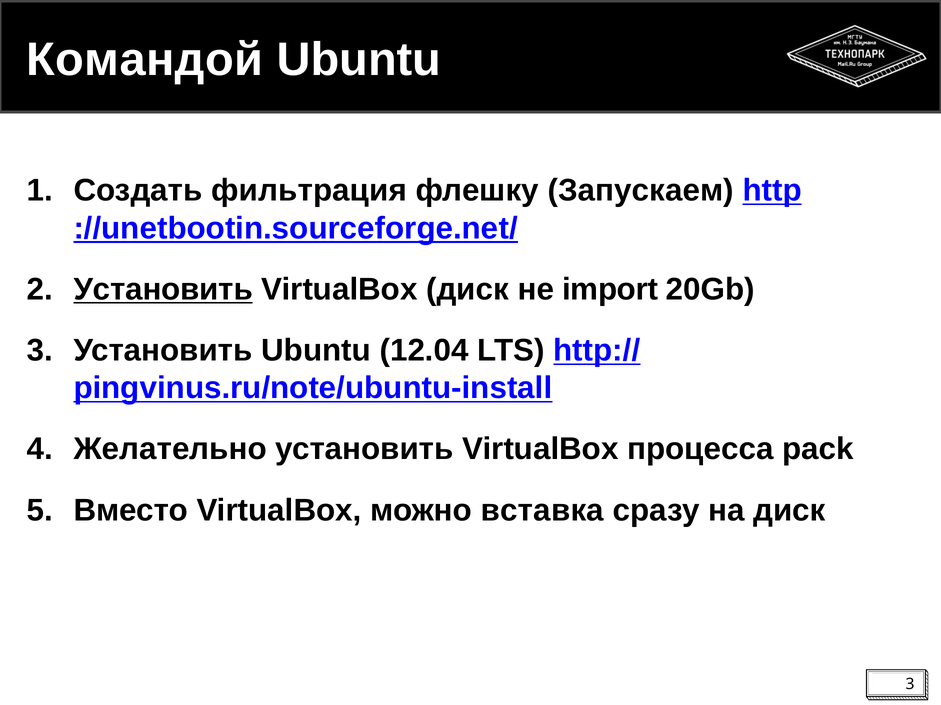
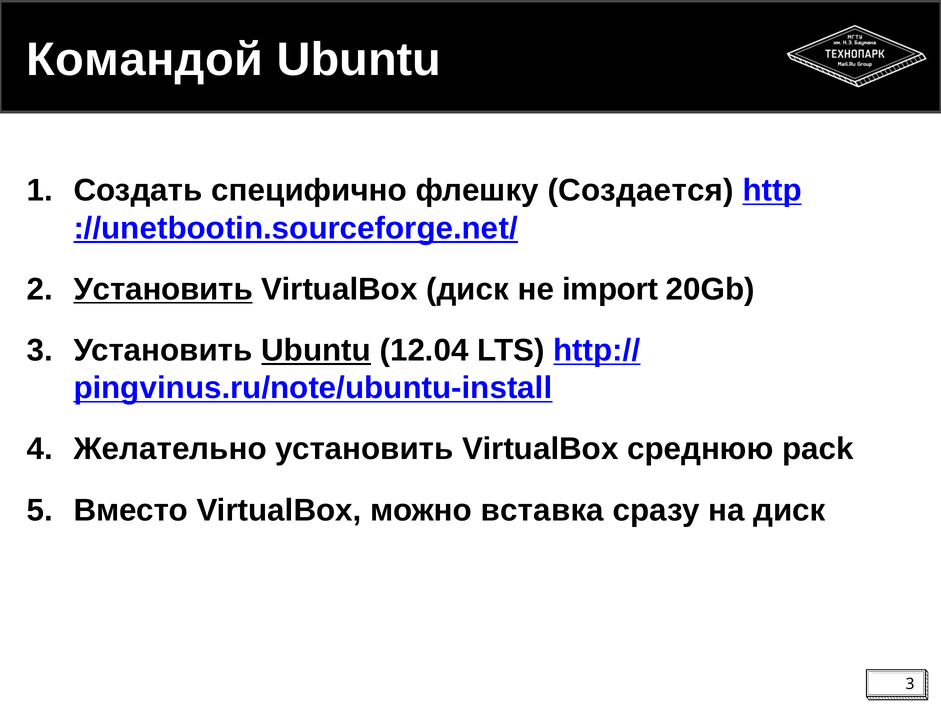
фильтрация: фильтрация -> специфично
Запускаем: Запускаем -> Создается
Ubuntu at (316, 351) underline: none -> present
процесса: процесса -> среднюю
